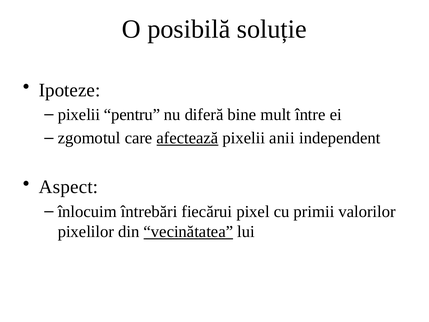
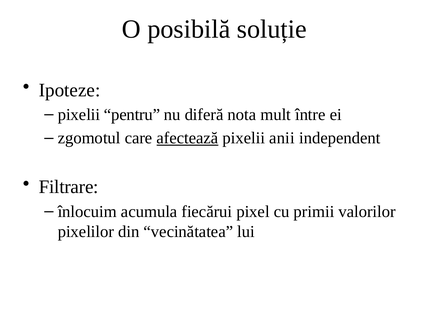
bine: bine -> nota
Aspect: Aspect -> Filtrare
întrebări: întrebări -> acumula
vecinătatea underline: present -> none
